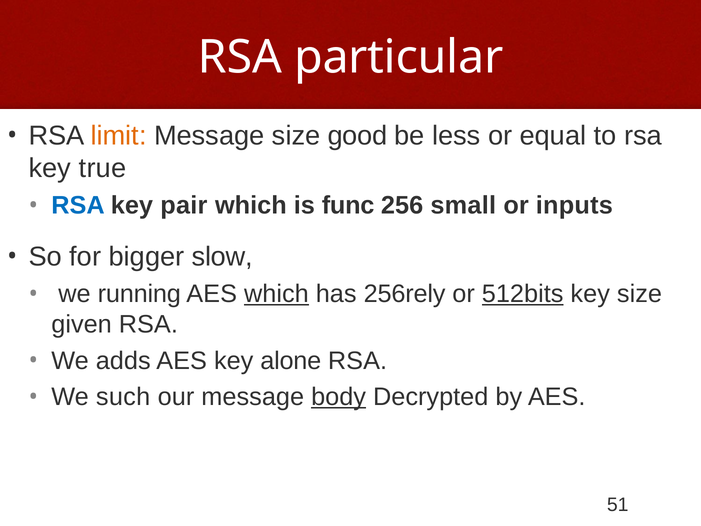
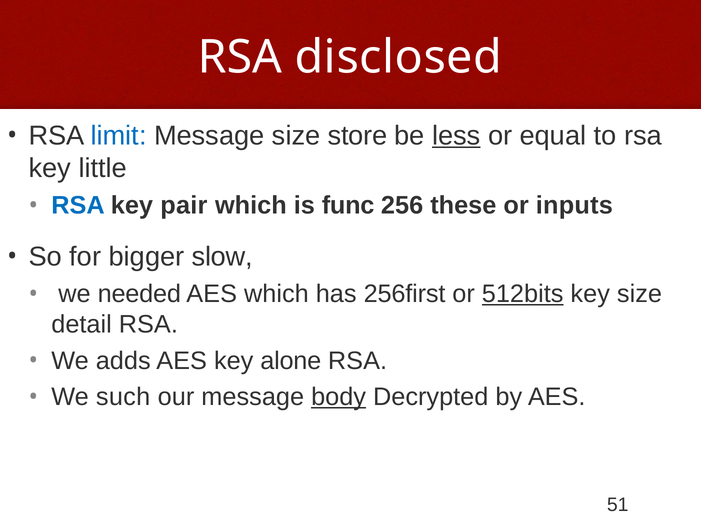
particular: particular -> disclosed
limit colour: orange -> blue
good: good -> store
less underline: none -> present
true: true -> little
small: small -> these
running: running -> needed
which at (276, 294) underline: present -> none
256rely: 256rely -> 256first
given: given -> detail
